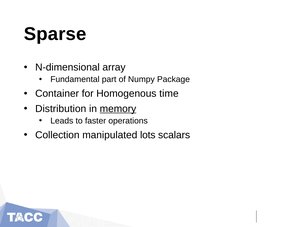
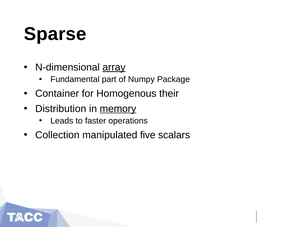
array underline: none -> present
time: time -> their
lots: lots -> five
